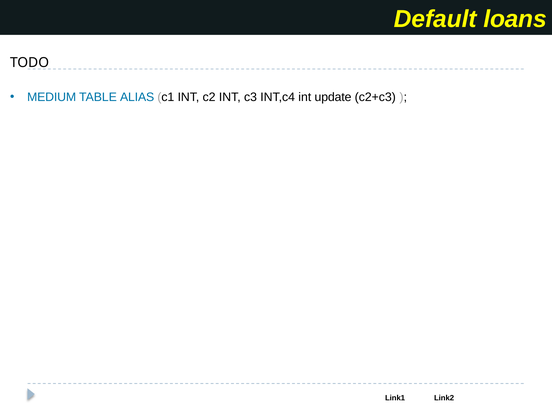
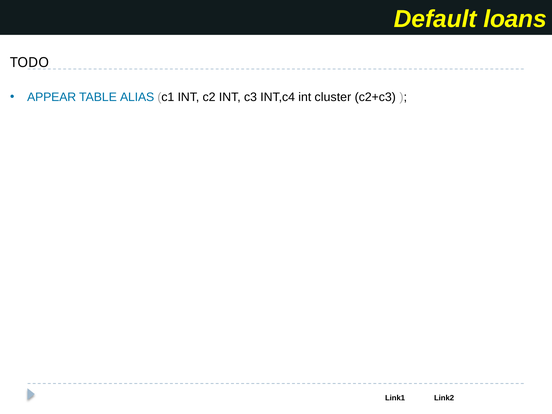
MEDIUM: MEDIUM -> APPEAR
update: update -> cluster
